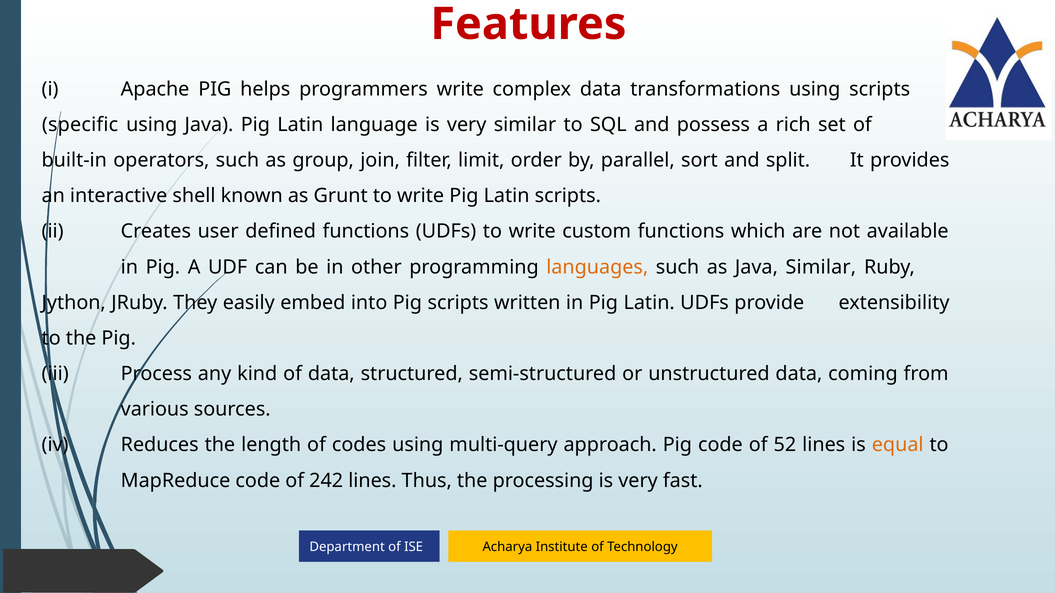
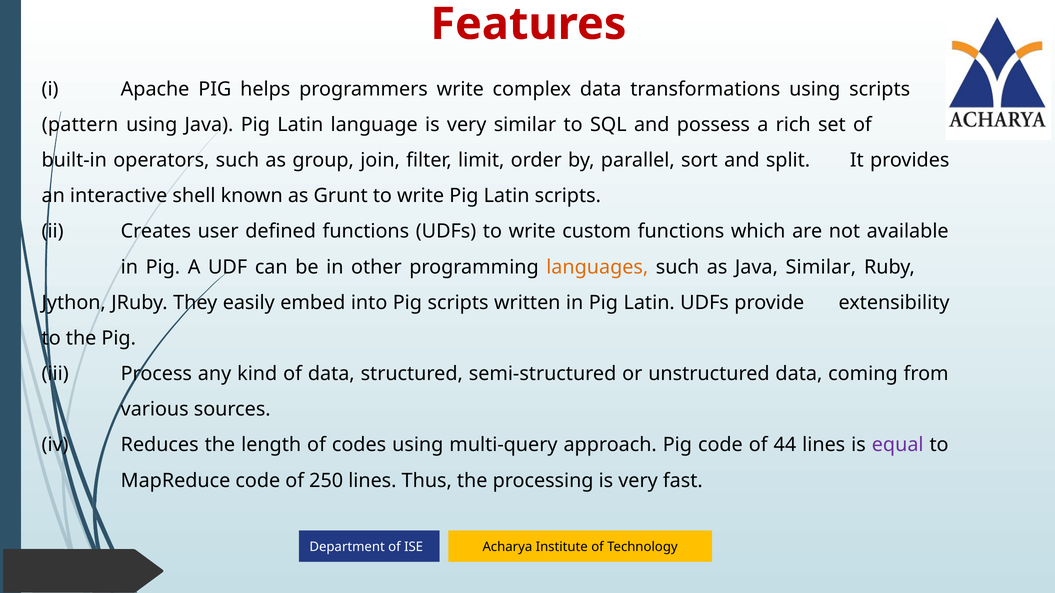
specific: specific -> pattern
52: 52 -> 44
equal colour: orange -> purple
242: 242 -> 250
